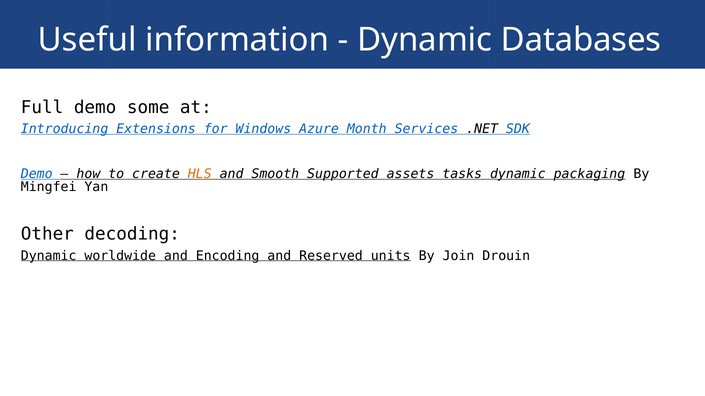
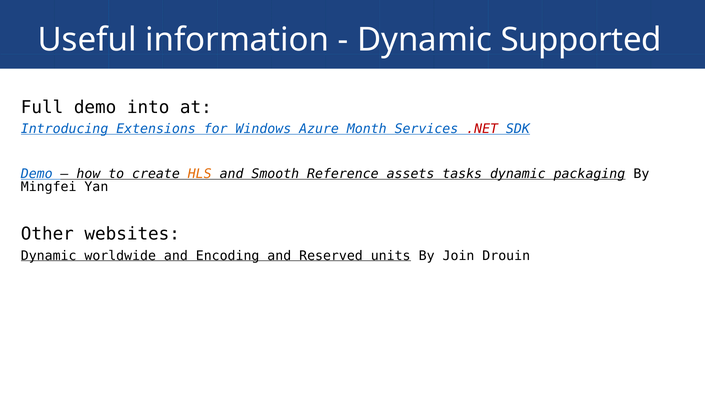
Databases: Databases -> Supported
some: some -> into
.NET colour: black -> red
Supported: Supported -> Reference
decoding: decoding -> websites
